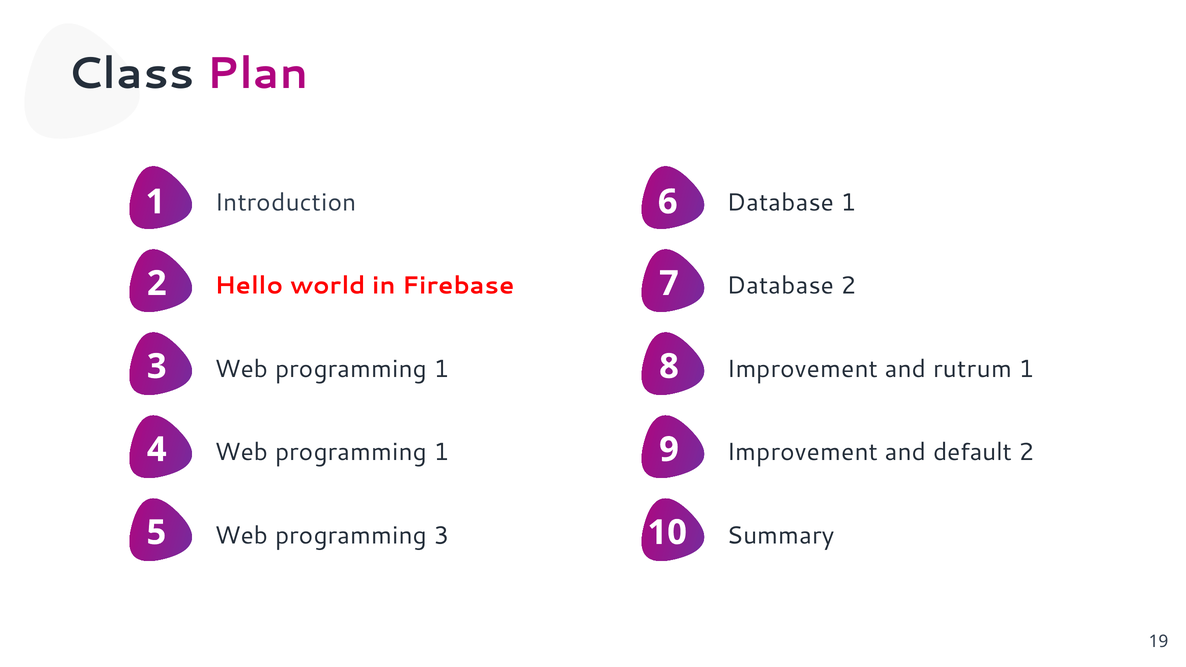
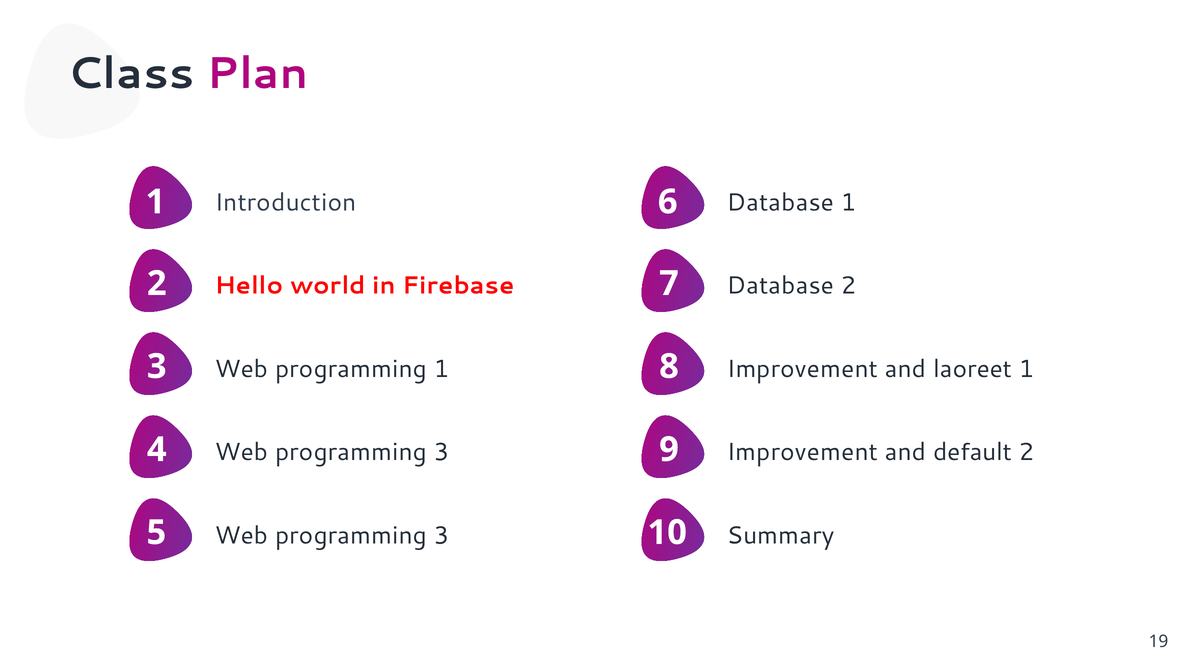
rutrum: rutrum -> laoreet
1 at (442, 452): 1 -> 3
